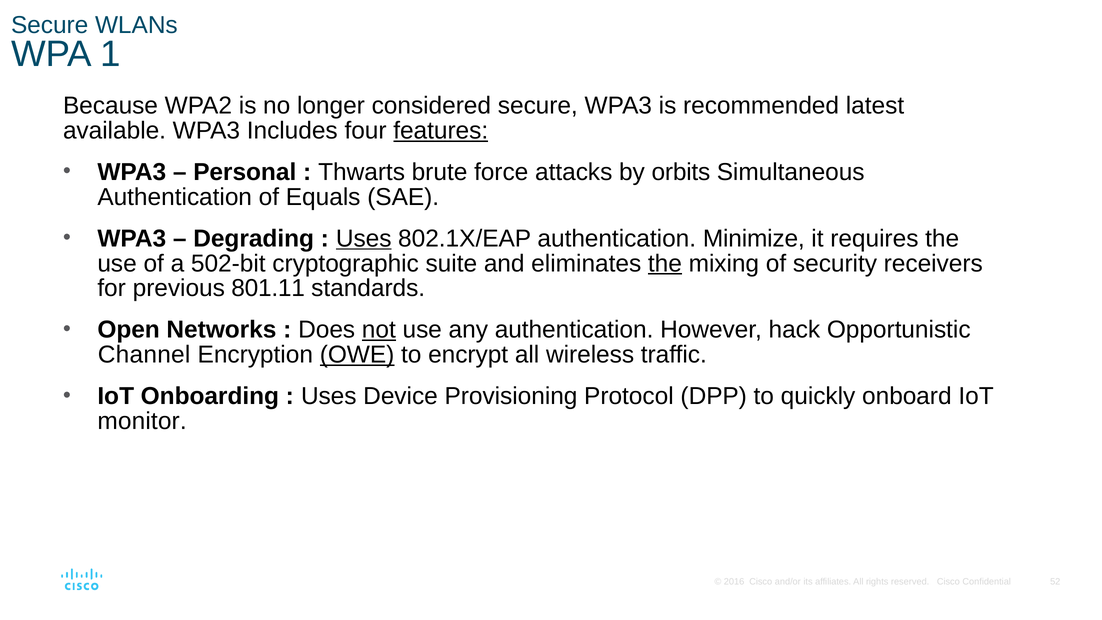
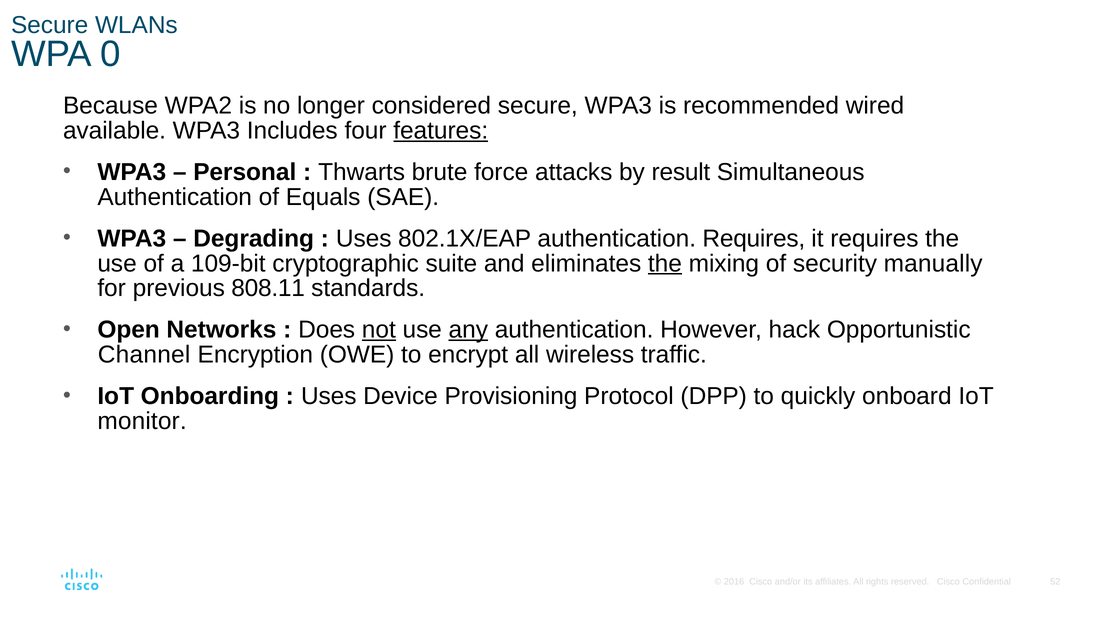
1: 1 -> 0
latest: latest -> wired
orbits: orbits -> result
Uses at (364, 238) underline: present -> none
authentication Minimize: Minimize -> Requires
502-bit: 502-bit -> 109-bit
receivers: receivers -> manually
801.11: 801.11 -> 808.11
any underline: none -> present
OWE underline: present -> none
